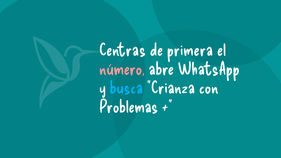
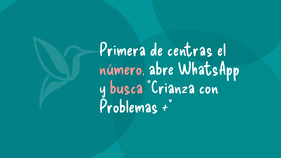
Centras: Centras -> Primera
primera: primera -> centras
busca colour: light blue -> pink
